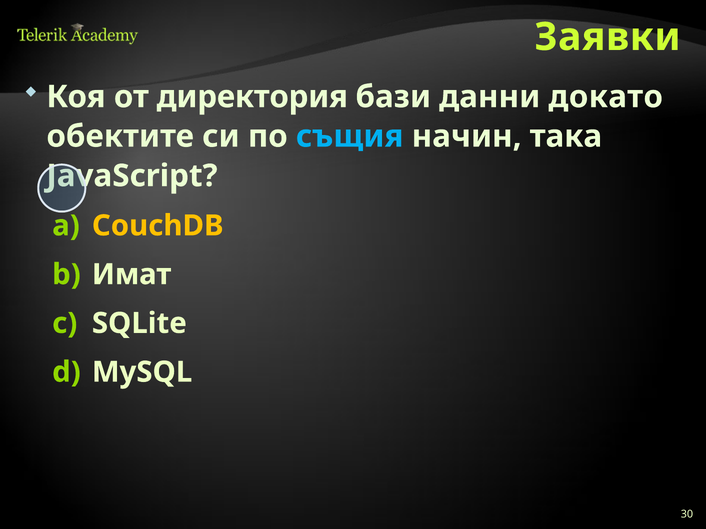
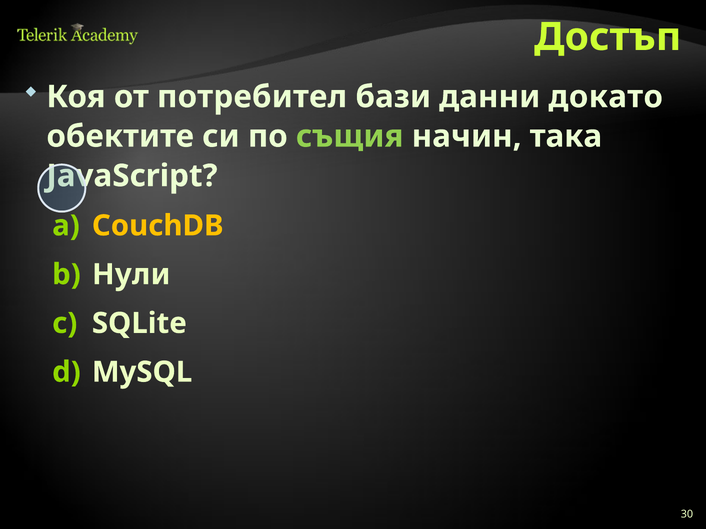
Заявки: Заявки -> Достъп
директория: директория -> потребител
същия colour: light blue -> light green
Имат: Имат -> Нули
